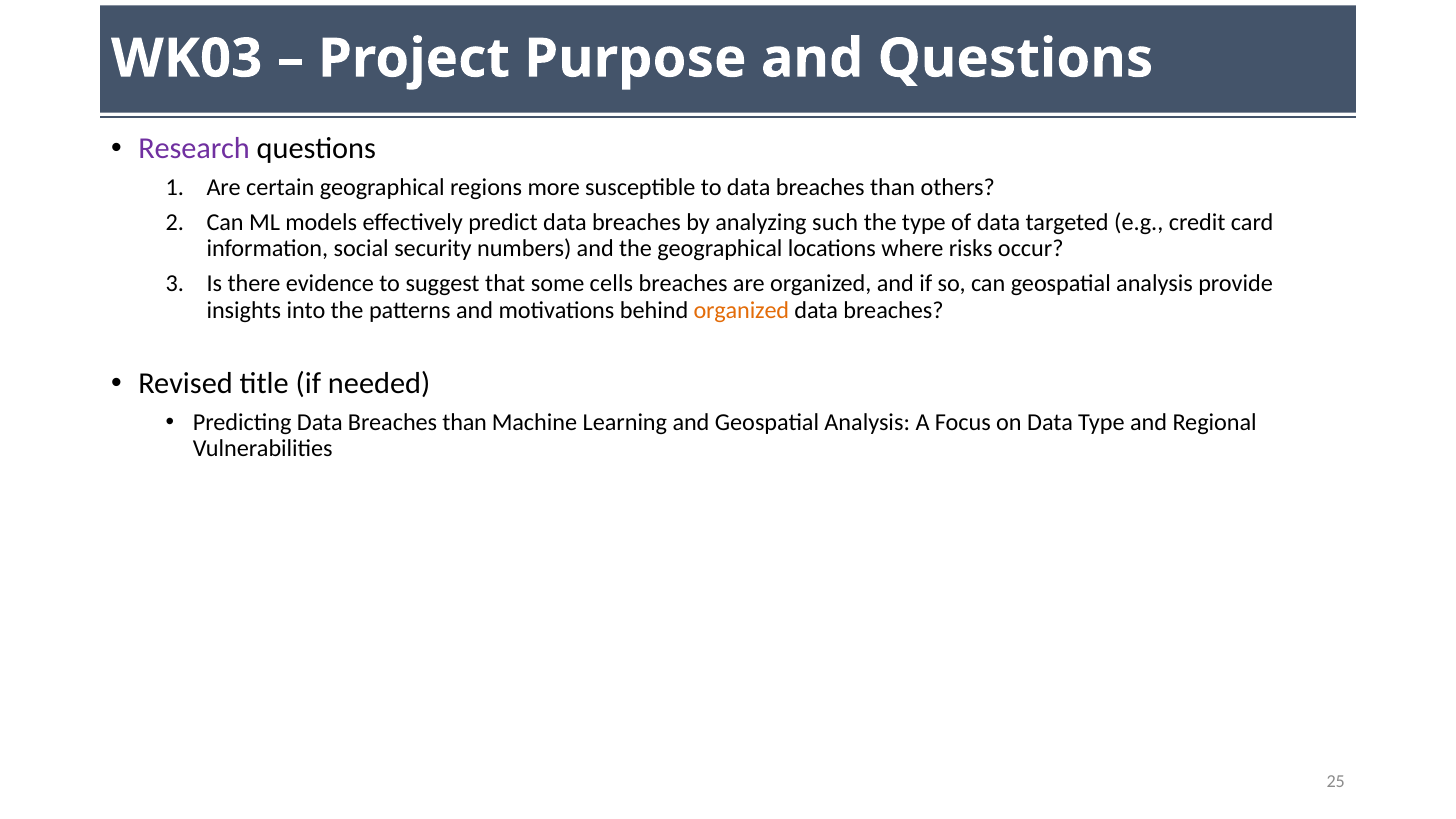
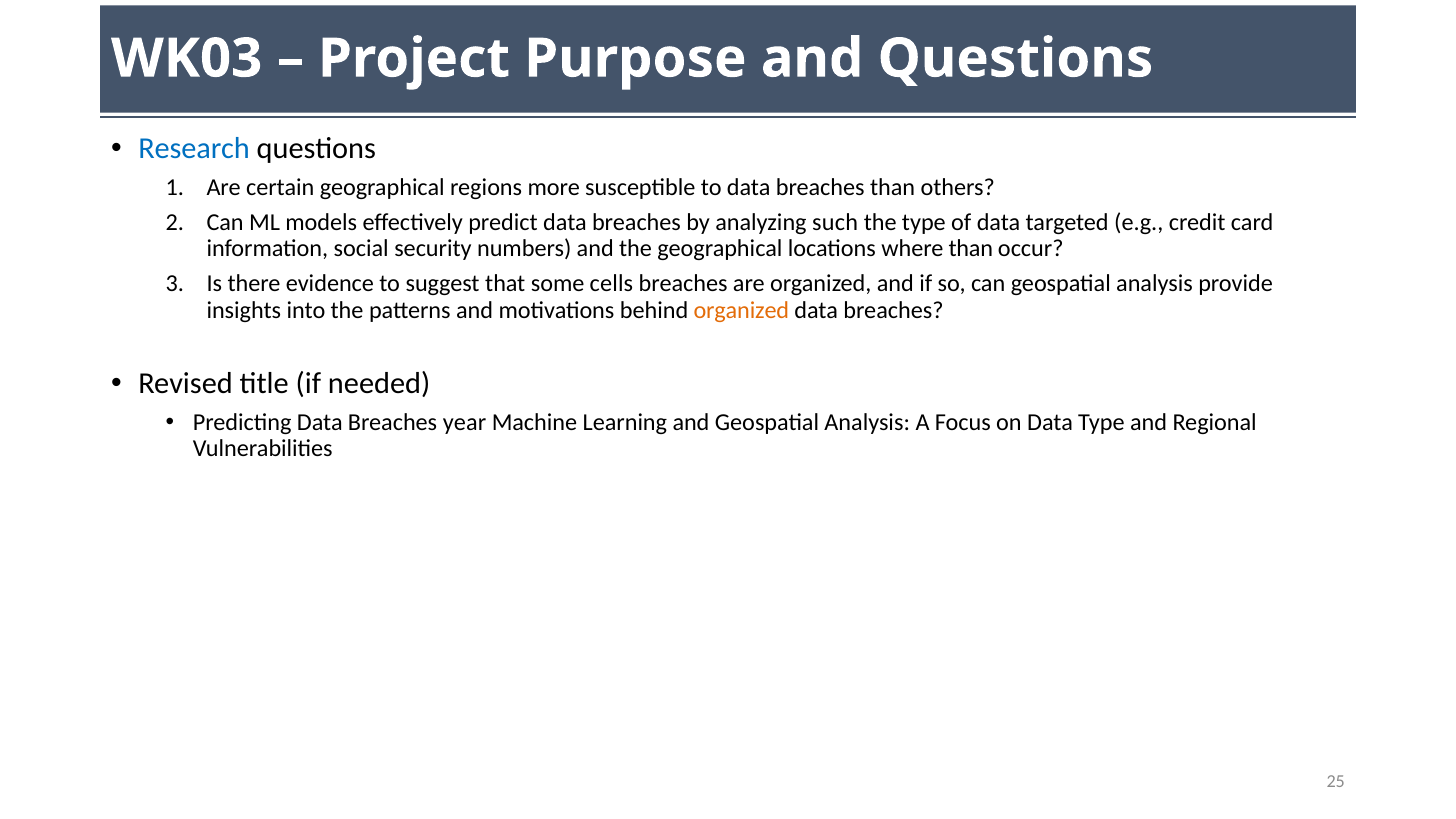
Research colour: purple -> blue
where risks: risks -> than
Predicting Data Breaches than: than -> year
